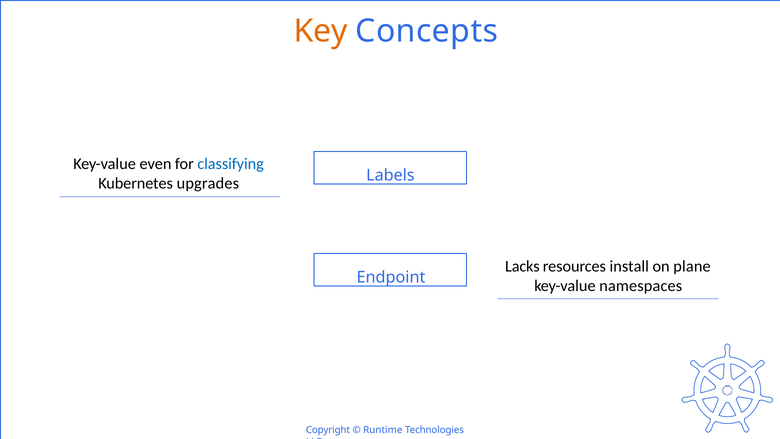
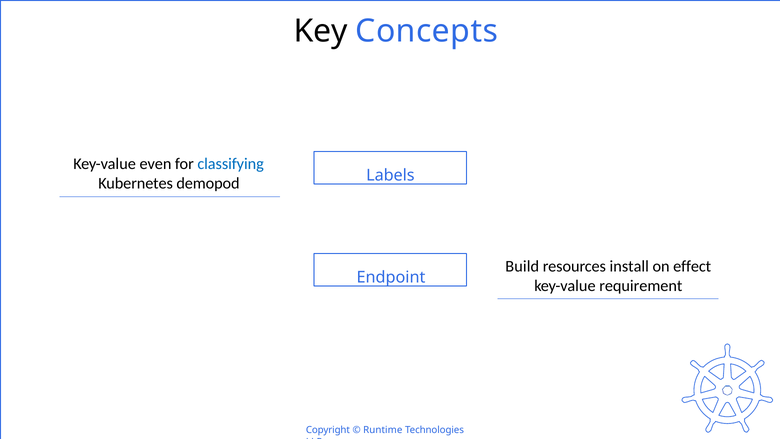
Key colour: orange -> black
upgrades: upgrades -> demopod
Lacks: Lacks -> Build
plane: plane -> effect
namespaces: namespaces -> requirement
